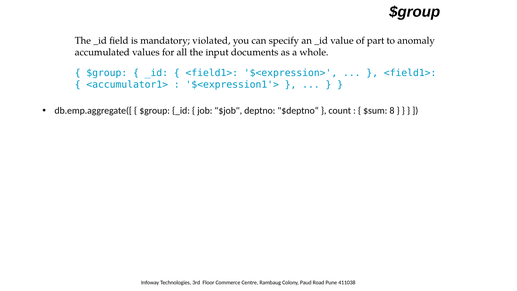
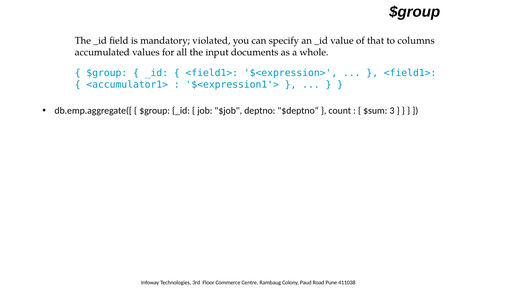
part: part -> that
anomaly: anomaly -> columns
8: 8 -> 3
